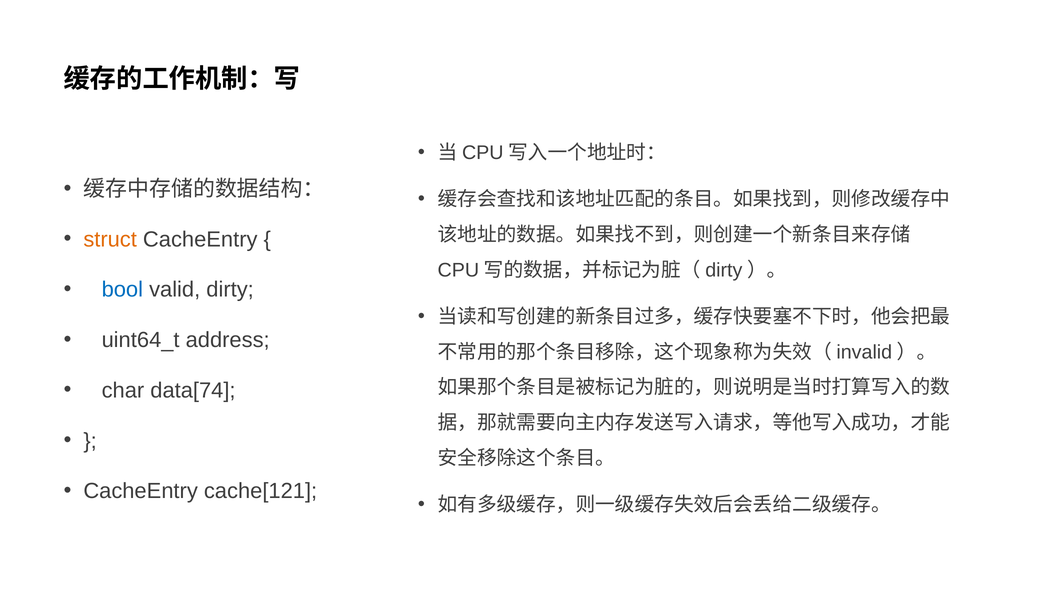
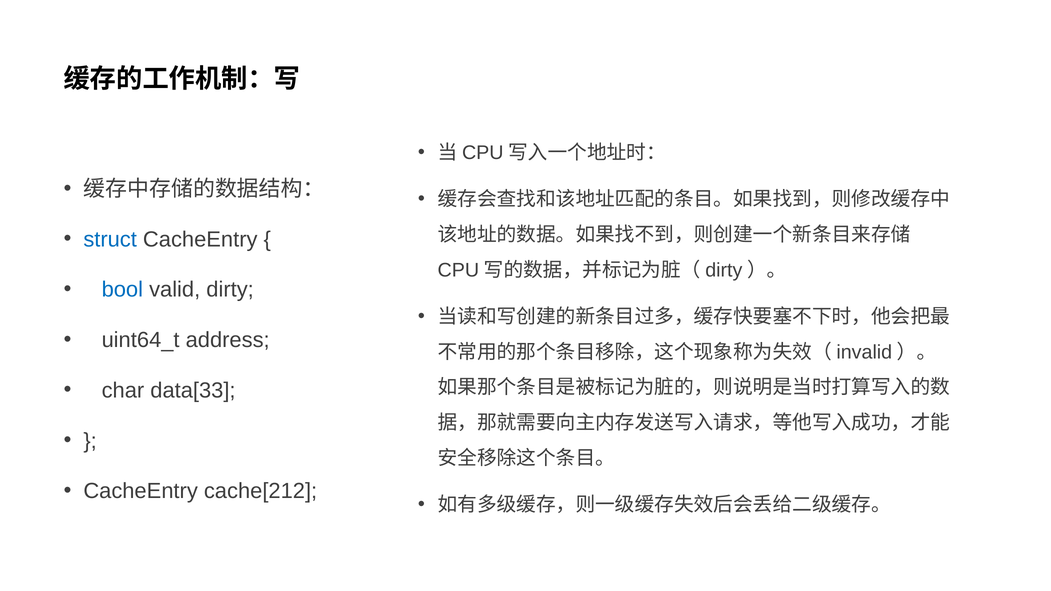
struct colour: orange -> blue
data[74: data[74 -> data[33
cache[121: cache[121 -> cache[212
